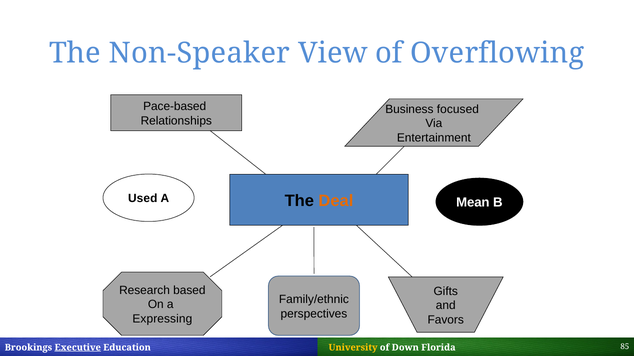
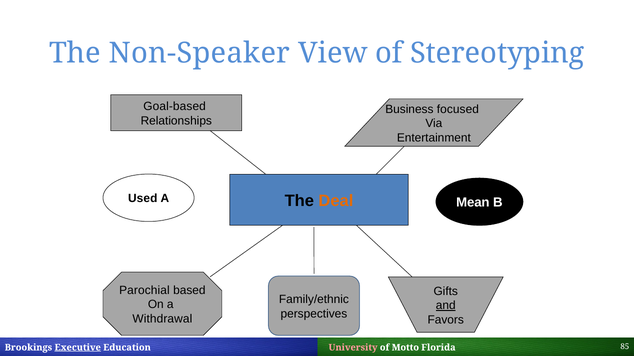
Overflowing: Overflowing -> Stereotyping
Pace-based: Pace-based -> Goal-based
Research: Research -> Parochial
and underline: none -> present
Expressing: Expressing -> Withdrawal
University colour: yellow -> pink
Down: Down -> Motto
